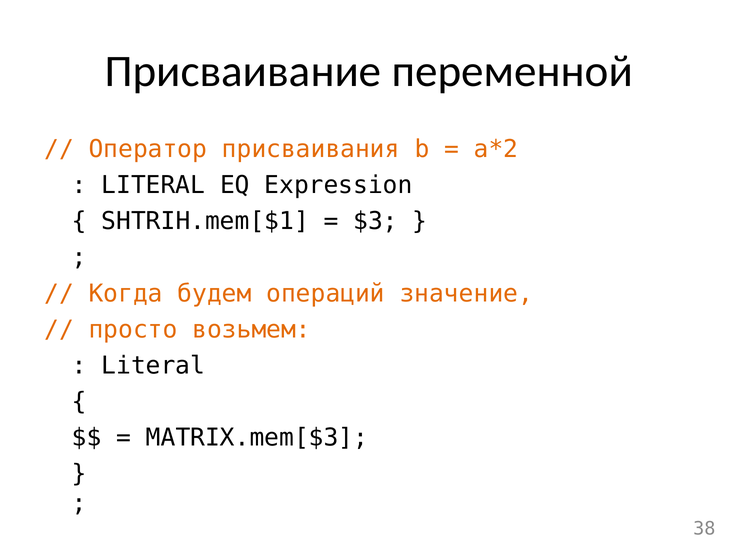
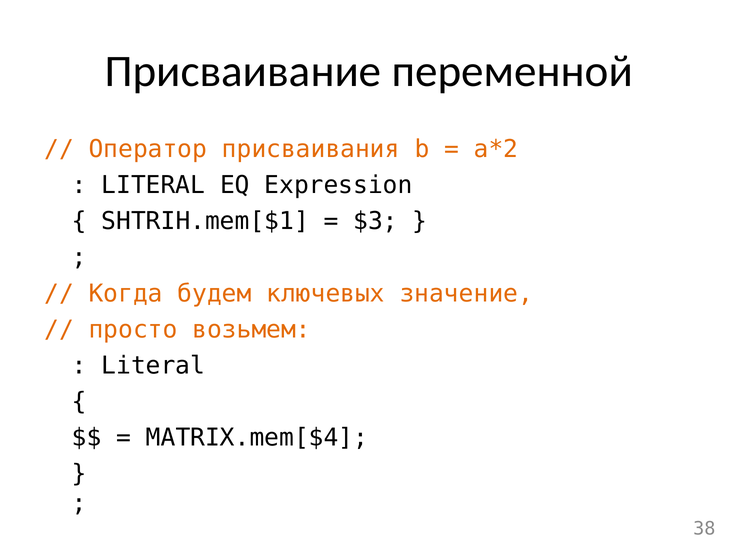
операций: операций -> ключевых
MATRIX.mem[$3: MATRIX.mem[$3 -> MATRIX.mem[$4
